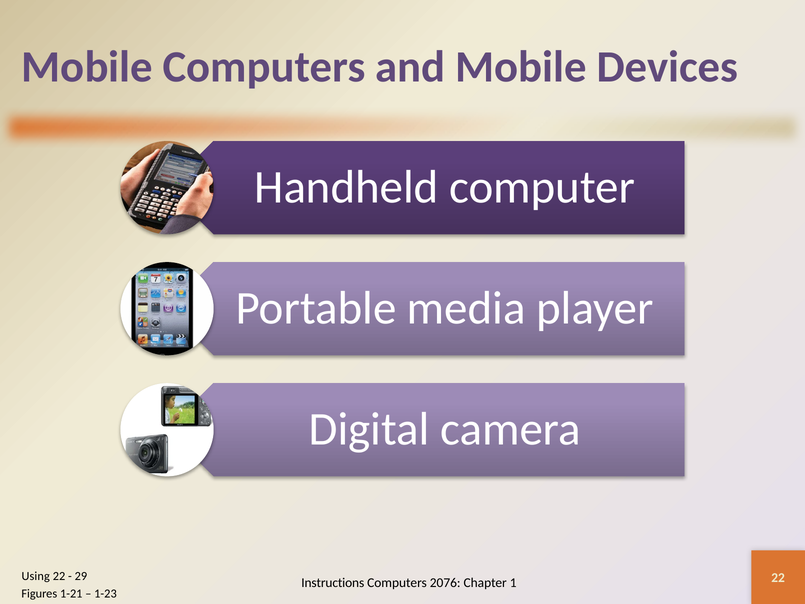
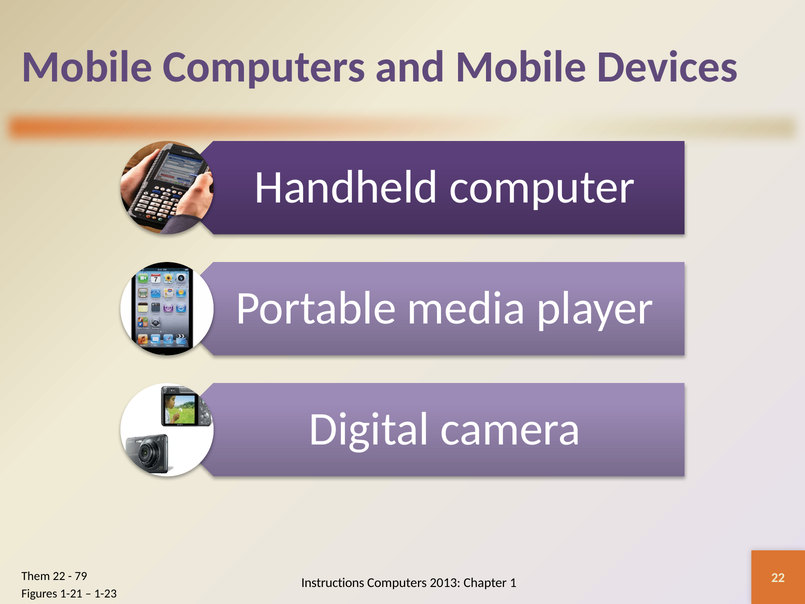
Using: Using -> Them
29: 29 -> 79
2076: 2076 -> 2013
